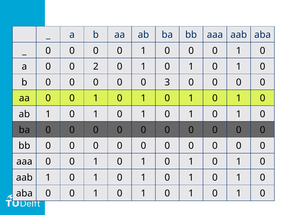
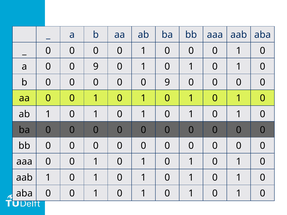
a 0 0 2: 2 -> 9
0 0 0 3: 3 -> 9
